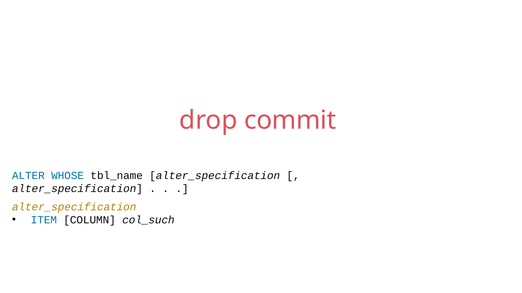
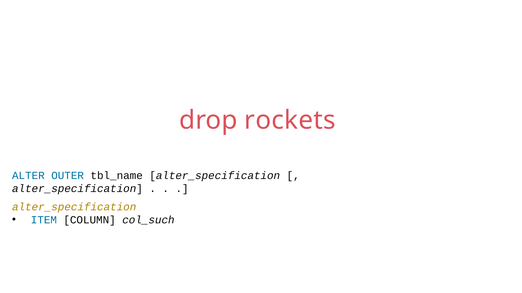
commit: commit -> rockets
WHOSE: WHOSE -> OUTER
